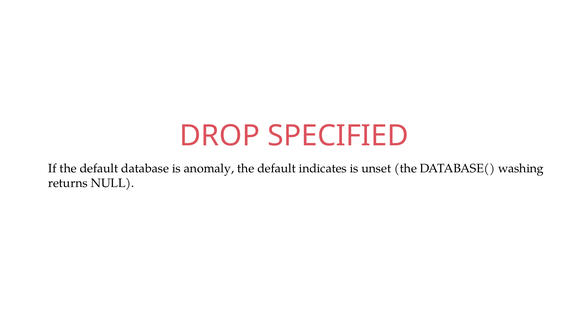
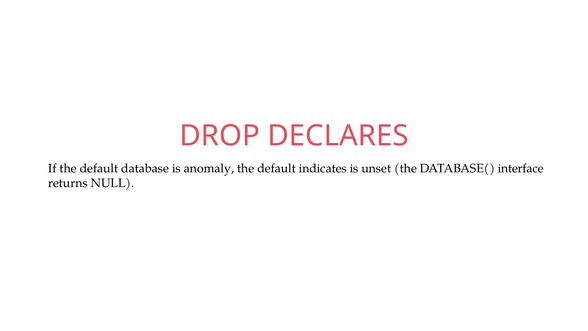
SPECIFIED: SPECIFIED -> DECLARES
washing: washing -> interface
